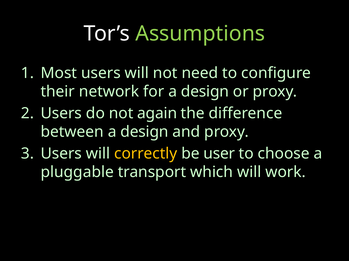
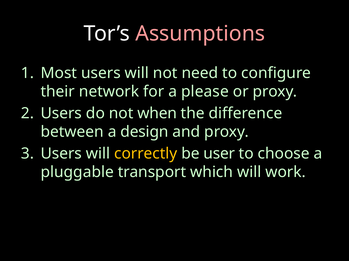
Assumptions colour: light green -> pink
for a design: design -> please
again: again -> when
